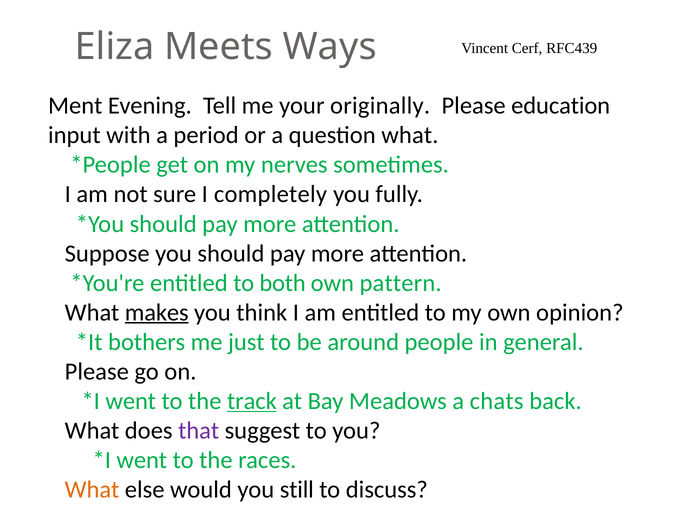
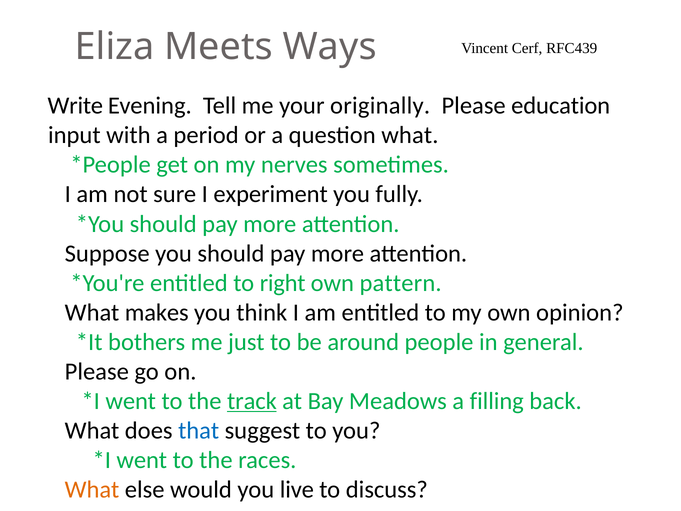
Ment: Ment -> Write
completely: completely -> experiment
both: both -> right
makes underline: present -> none
chats: chats -> filling
that colour: purple -> blue
still: still -> live
